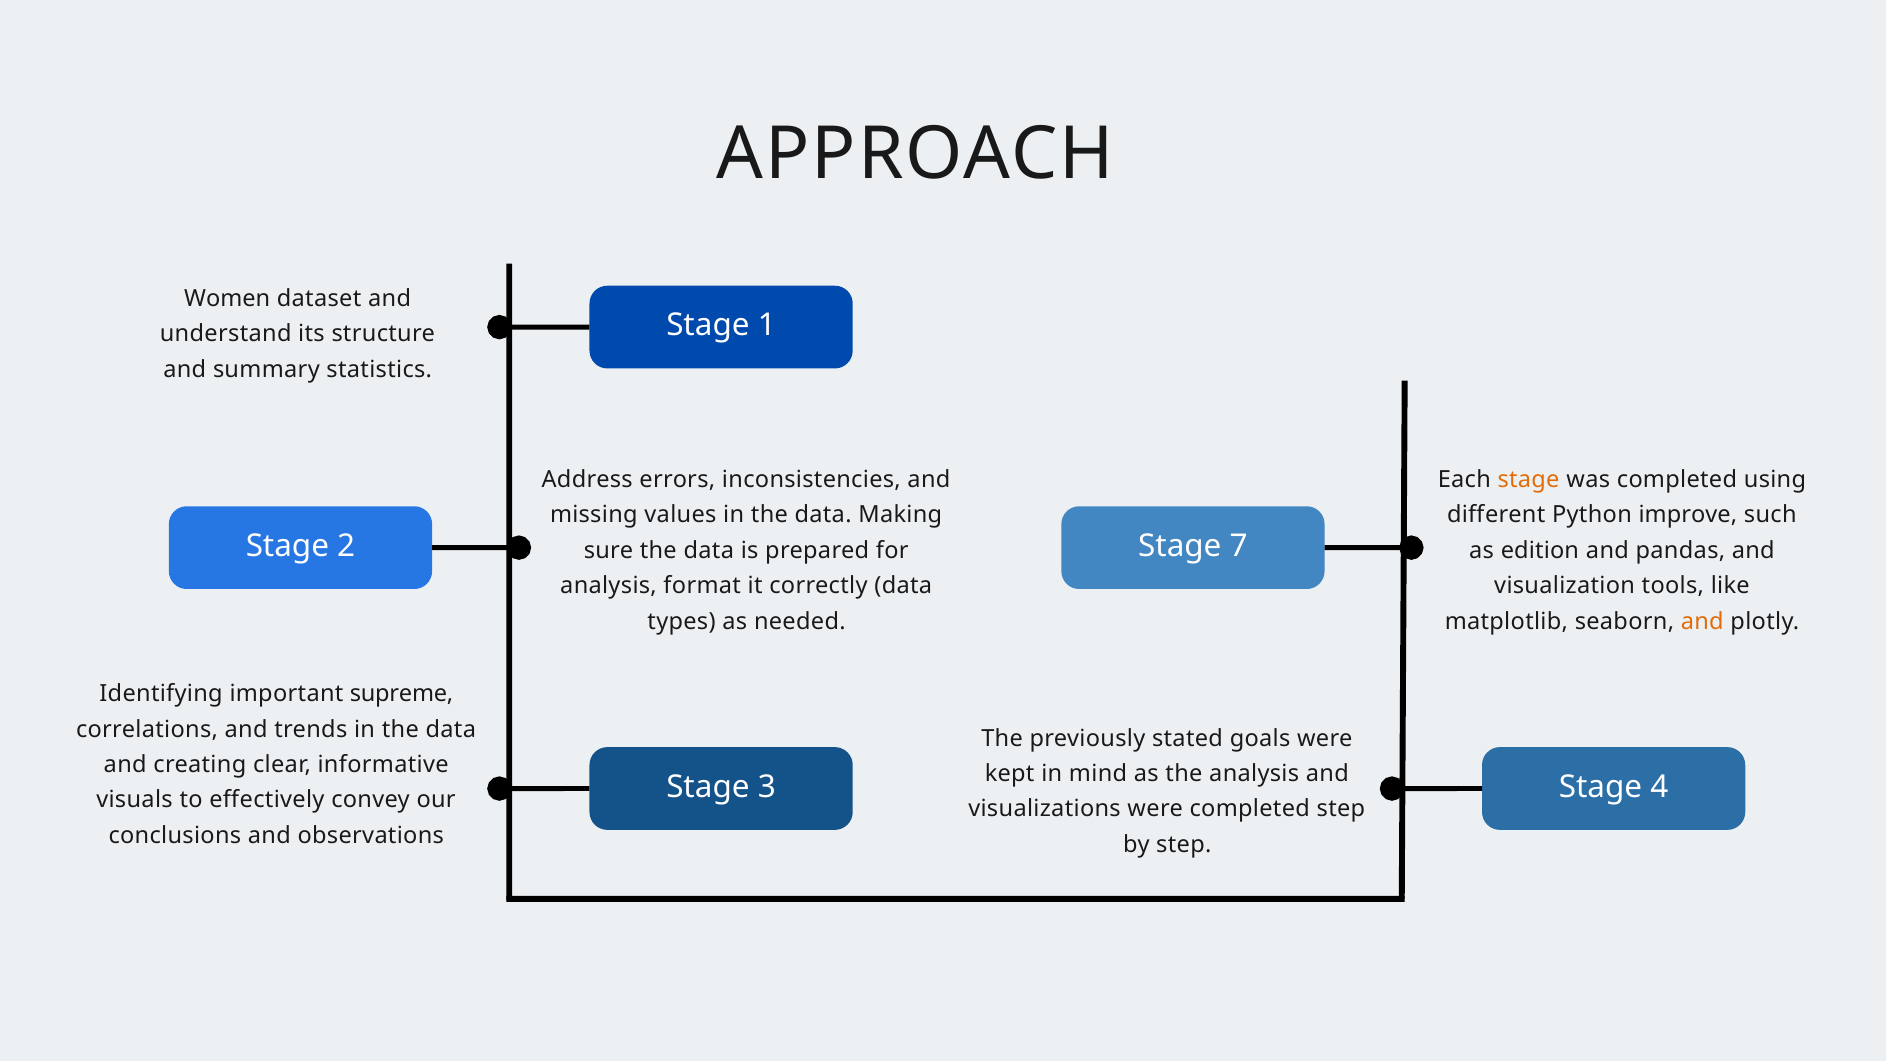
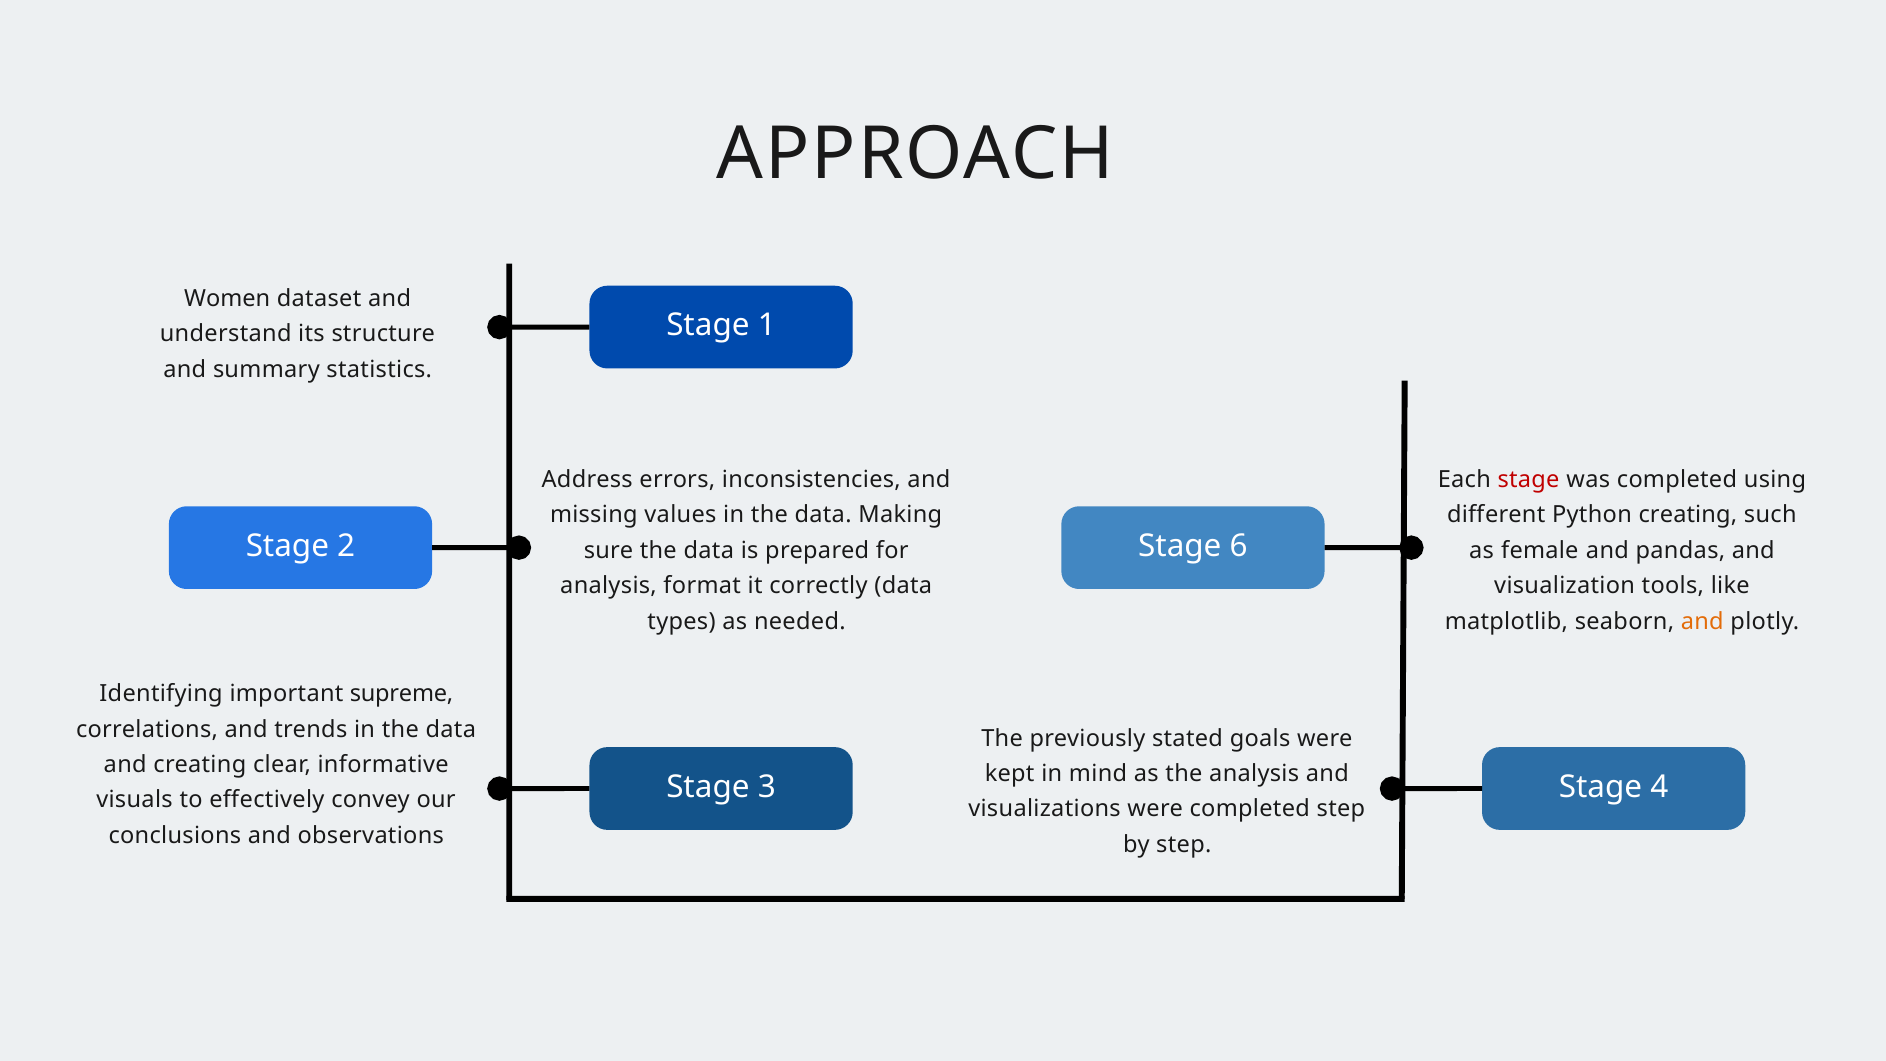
stage at (1529, 480) colour: orange -> red
Python improve: improve -> creating
7: 7 -> 6
edition: edition -> female
